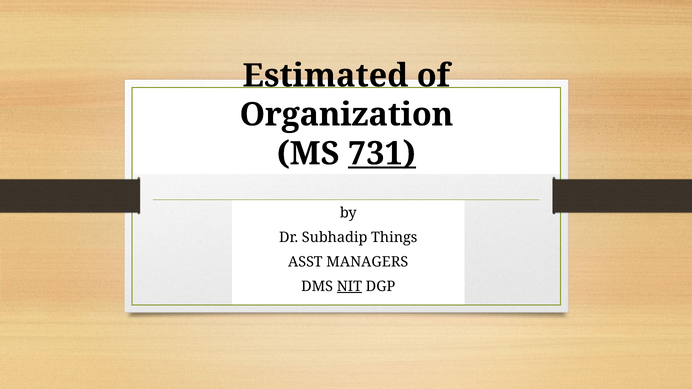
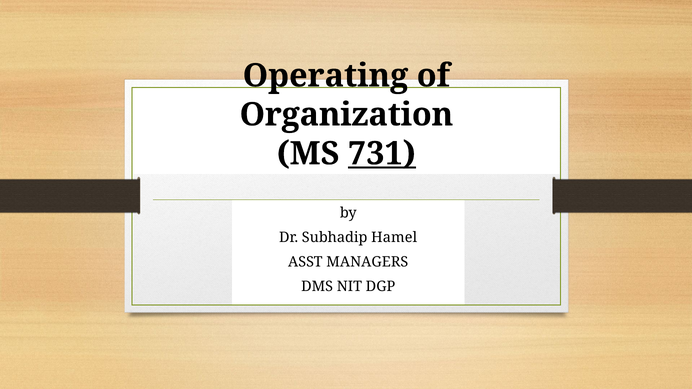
Estimated: Estimated -> Operating
Things: Things -> Hamel
NIT underline: present -> none
